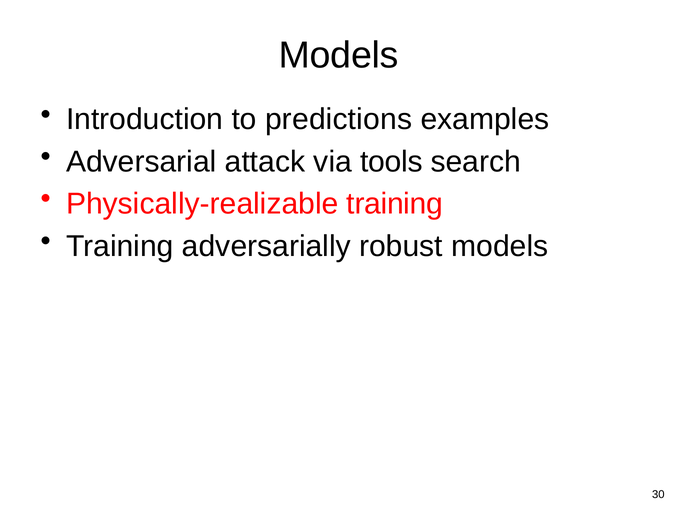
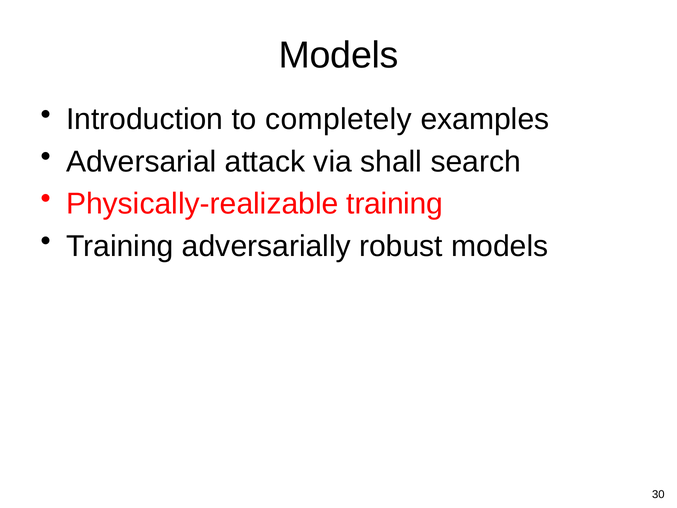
predictions: predictions -> completely
tools: tools -> shall
